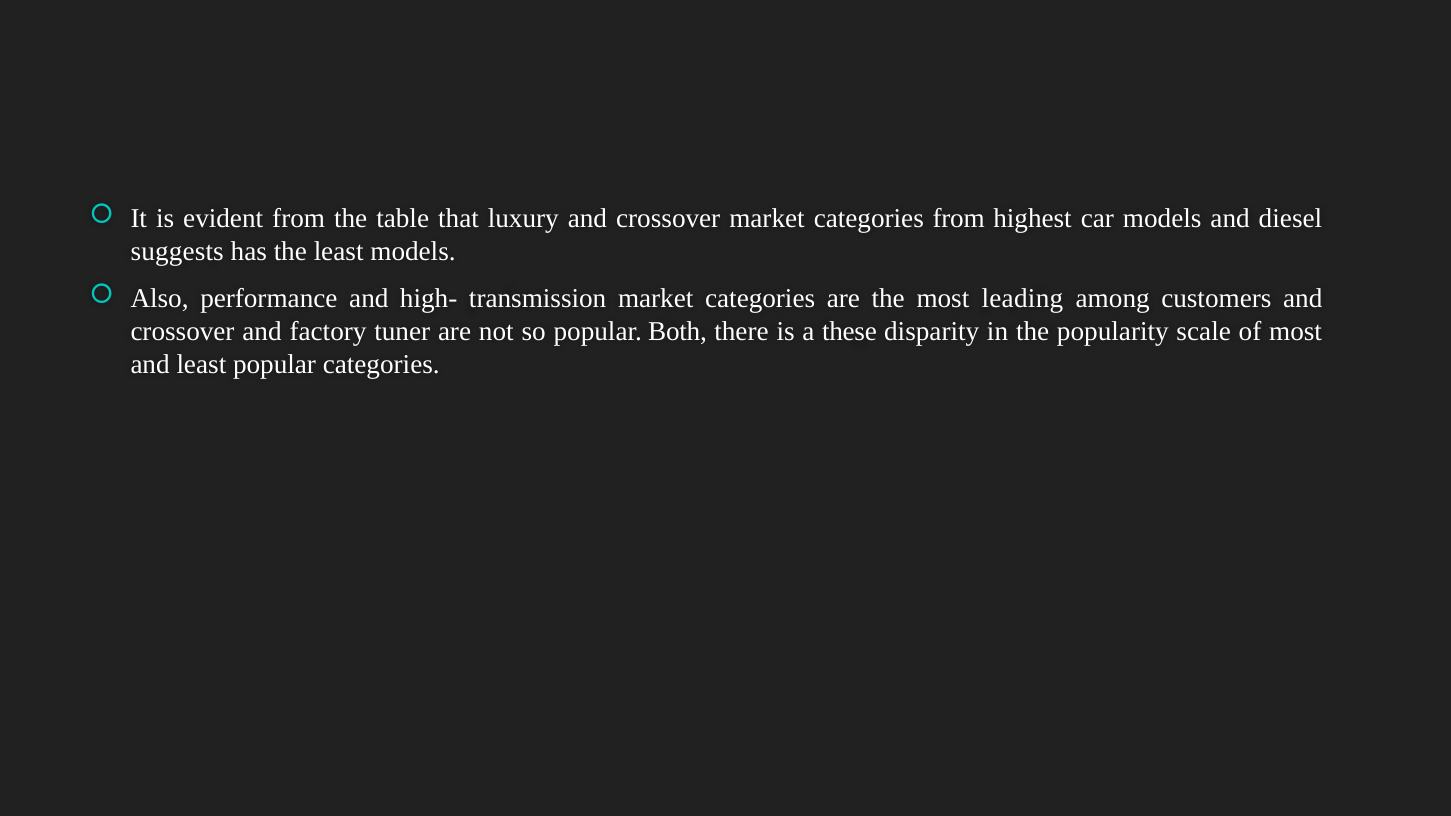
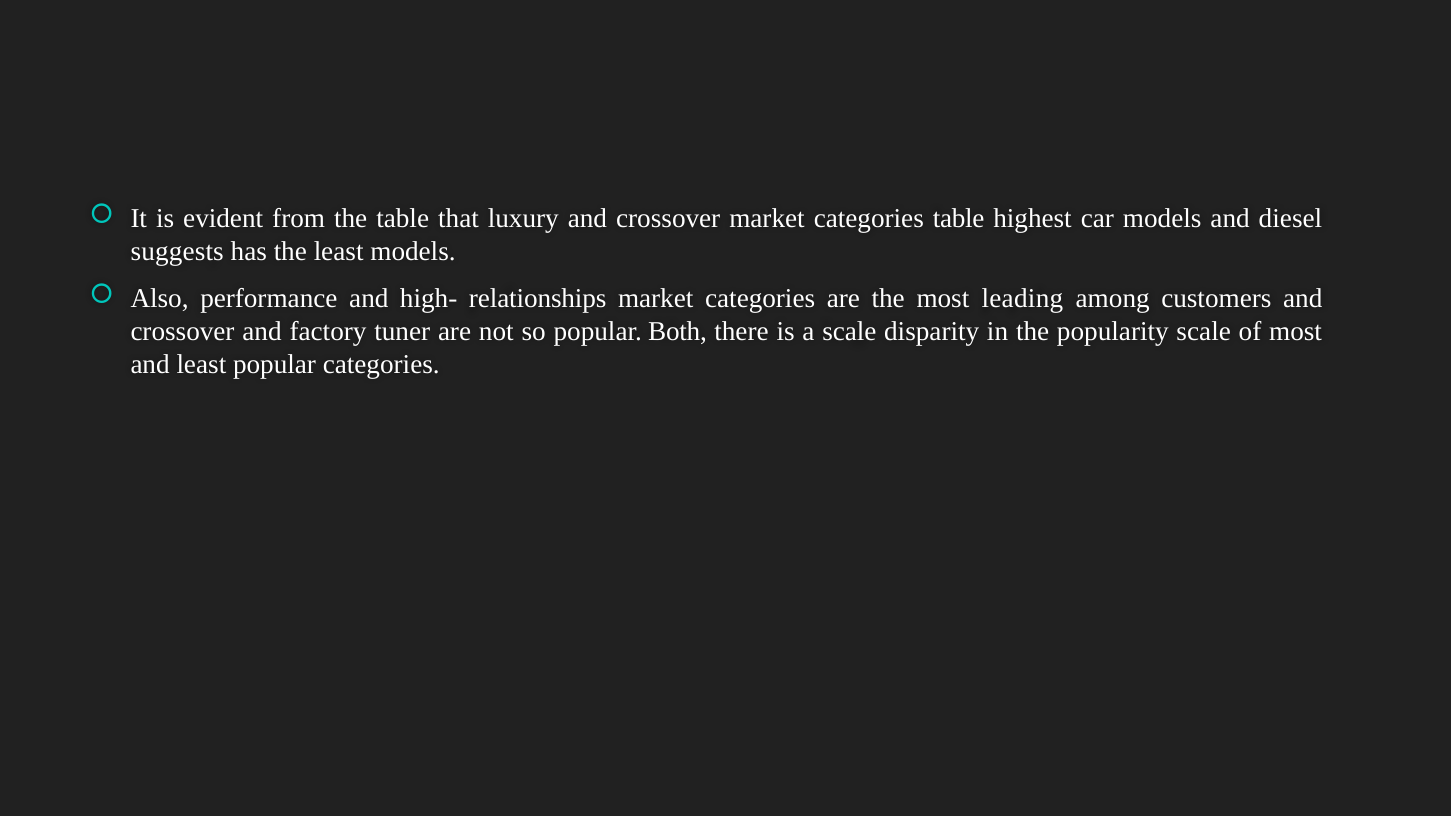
categories from: from -> table
transmission: transmission -> relationships
a these: these -> scale
